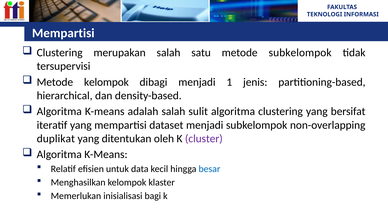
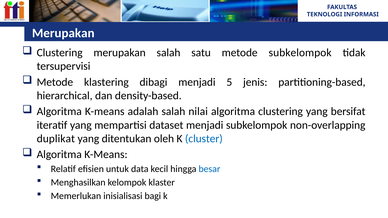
Mempartisi at (63, 33): Mempartisi -> Merupakan
Metode kelompok: kelompok -> klastering
1: 1 -> 5
sulit: sulit -> nilai
cluster colour: purple -> blue
